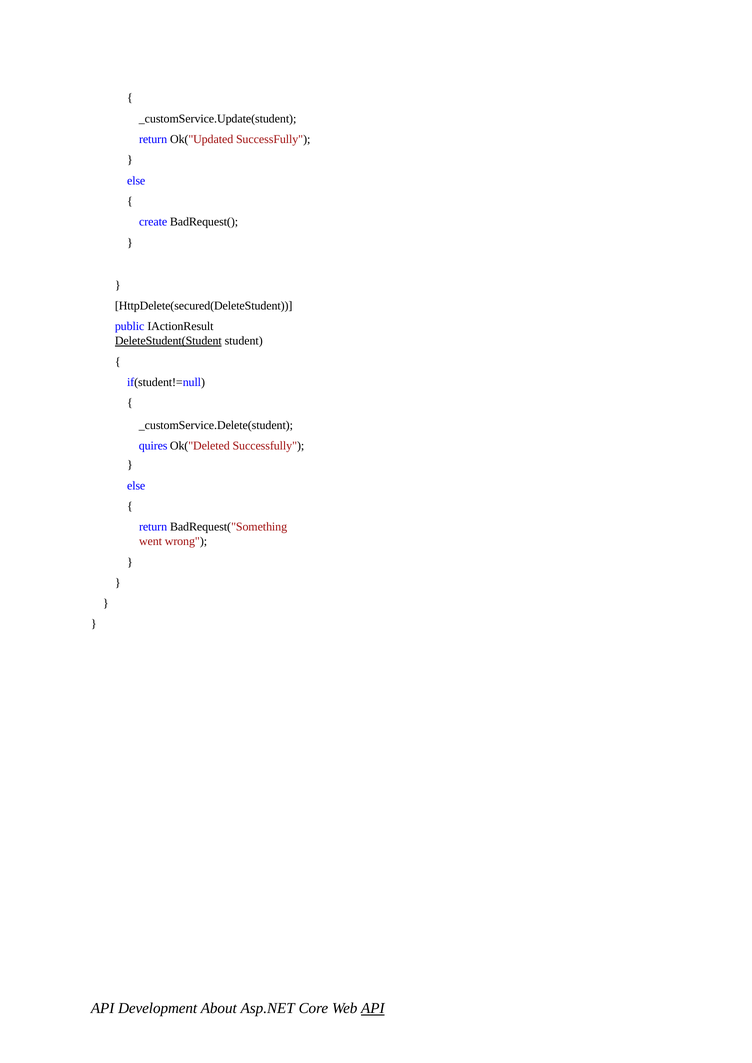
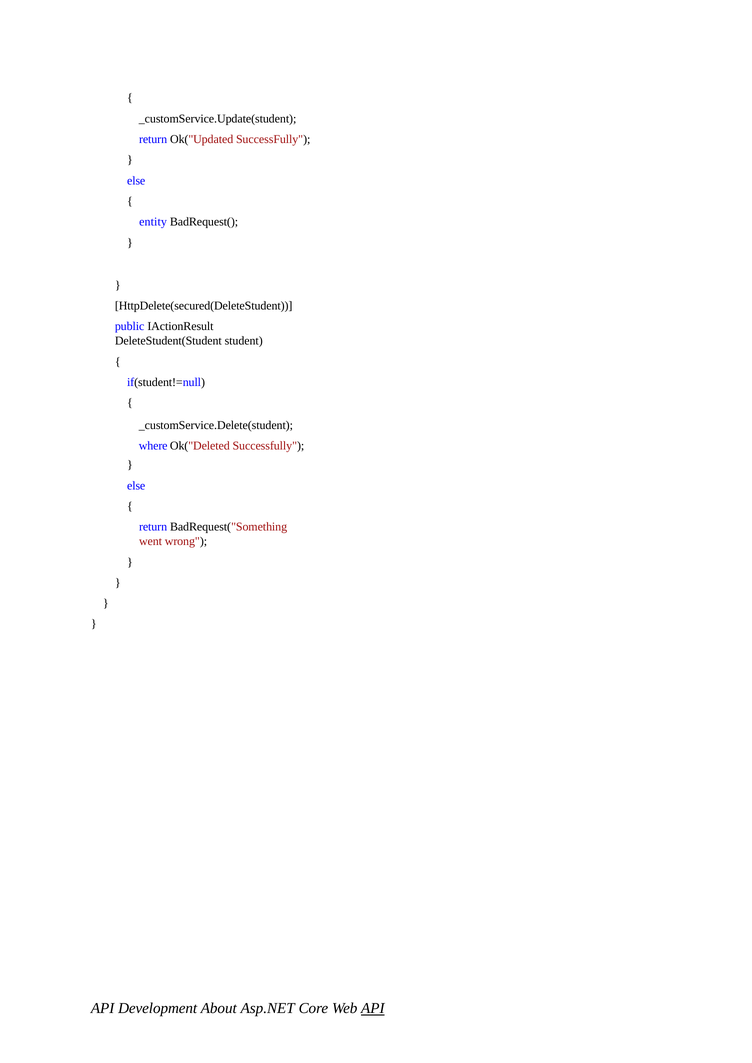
create: create -> entity
DeleteStudent(Student underline: present -> none
quires: quires -> where
